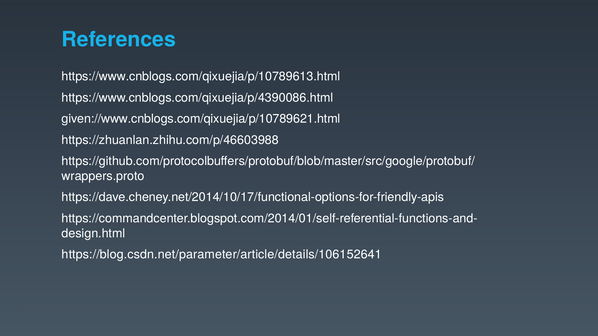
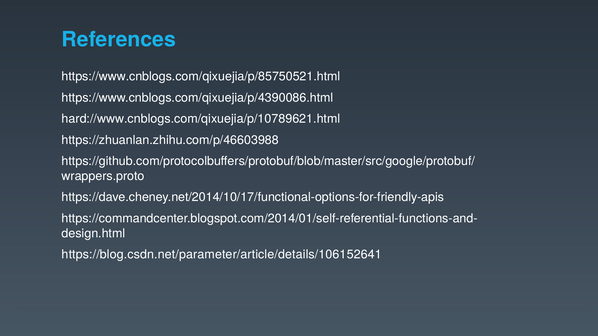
https://www.cnblogs.com/qixuejia/p/10789613.html: https://www.cnblogs.com/qixuejia/p/10789613.html -> https://www.cnblogs.com/qixuejia/p/85750521.html
given://www.cnblogs.com/qixuejia/p/10789621.html: given://www.cnblogs.com/qixuejia/p/10789621.html -> hard://www.cnblogs.com/qixuejia/p/10789621.html
